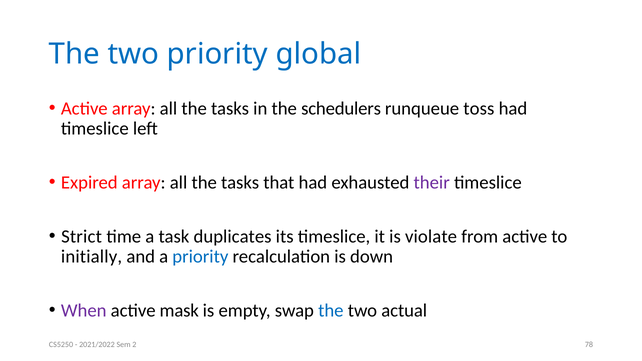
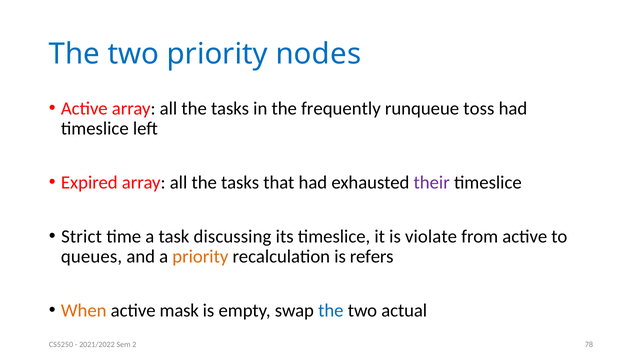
global: global -> nodes
schedulers: schedulers -> frequently
duplicates: duplicates -> discussing
initially: initially -> queues
priority at (200, 257) colour: blue -> orange
down: down -> refers
When colour: purple -> orange
